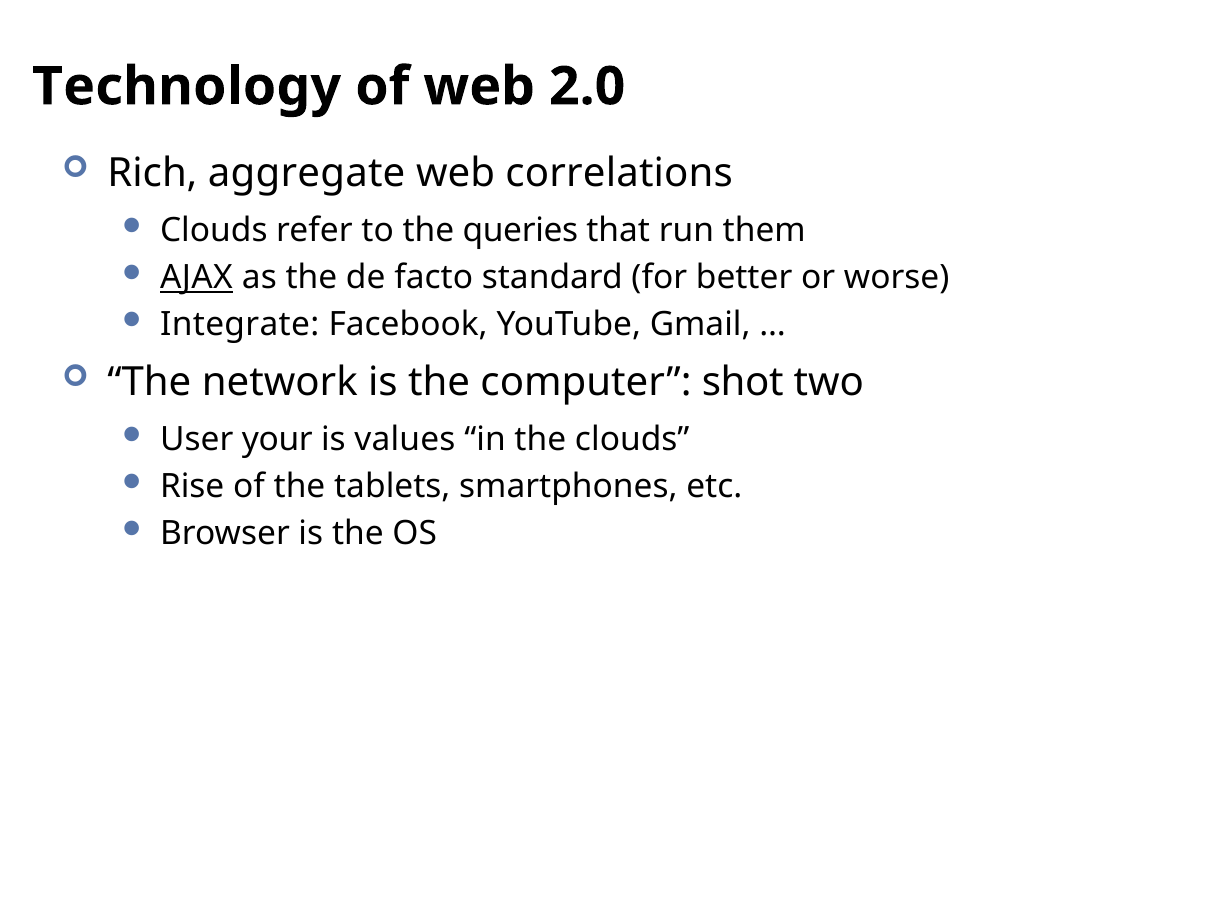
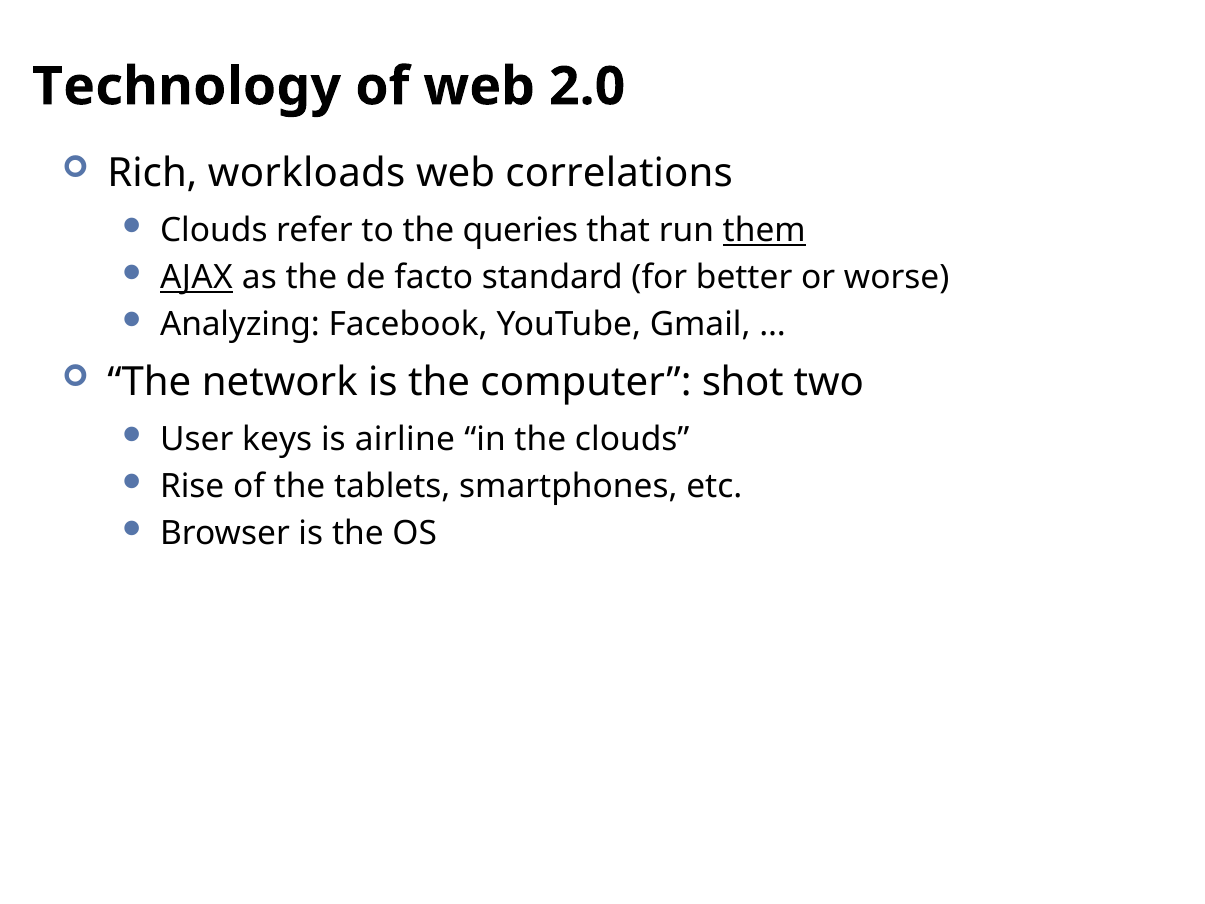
aggregate: aggregate -> workloads
them underline: none -> present
Integrate: Integrate -> Analyzing
your: your -> keys
values: values -> airline
